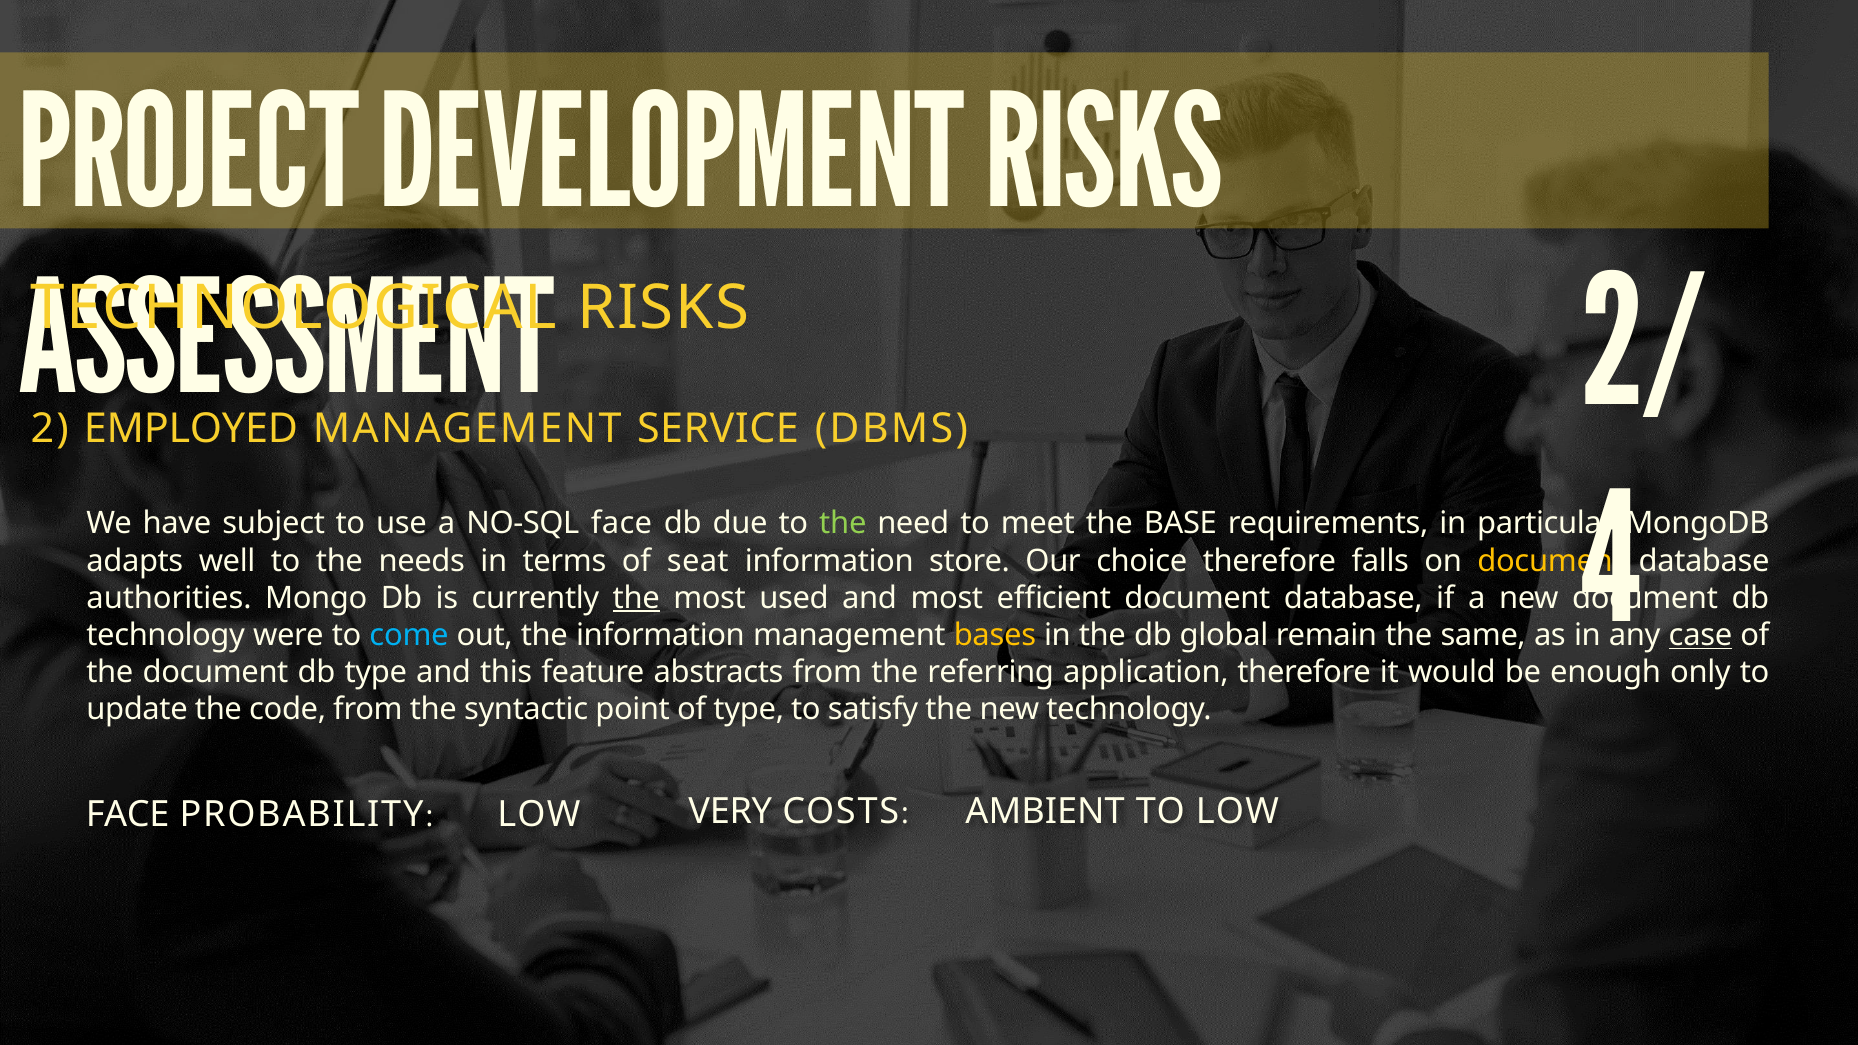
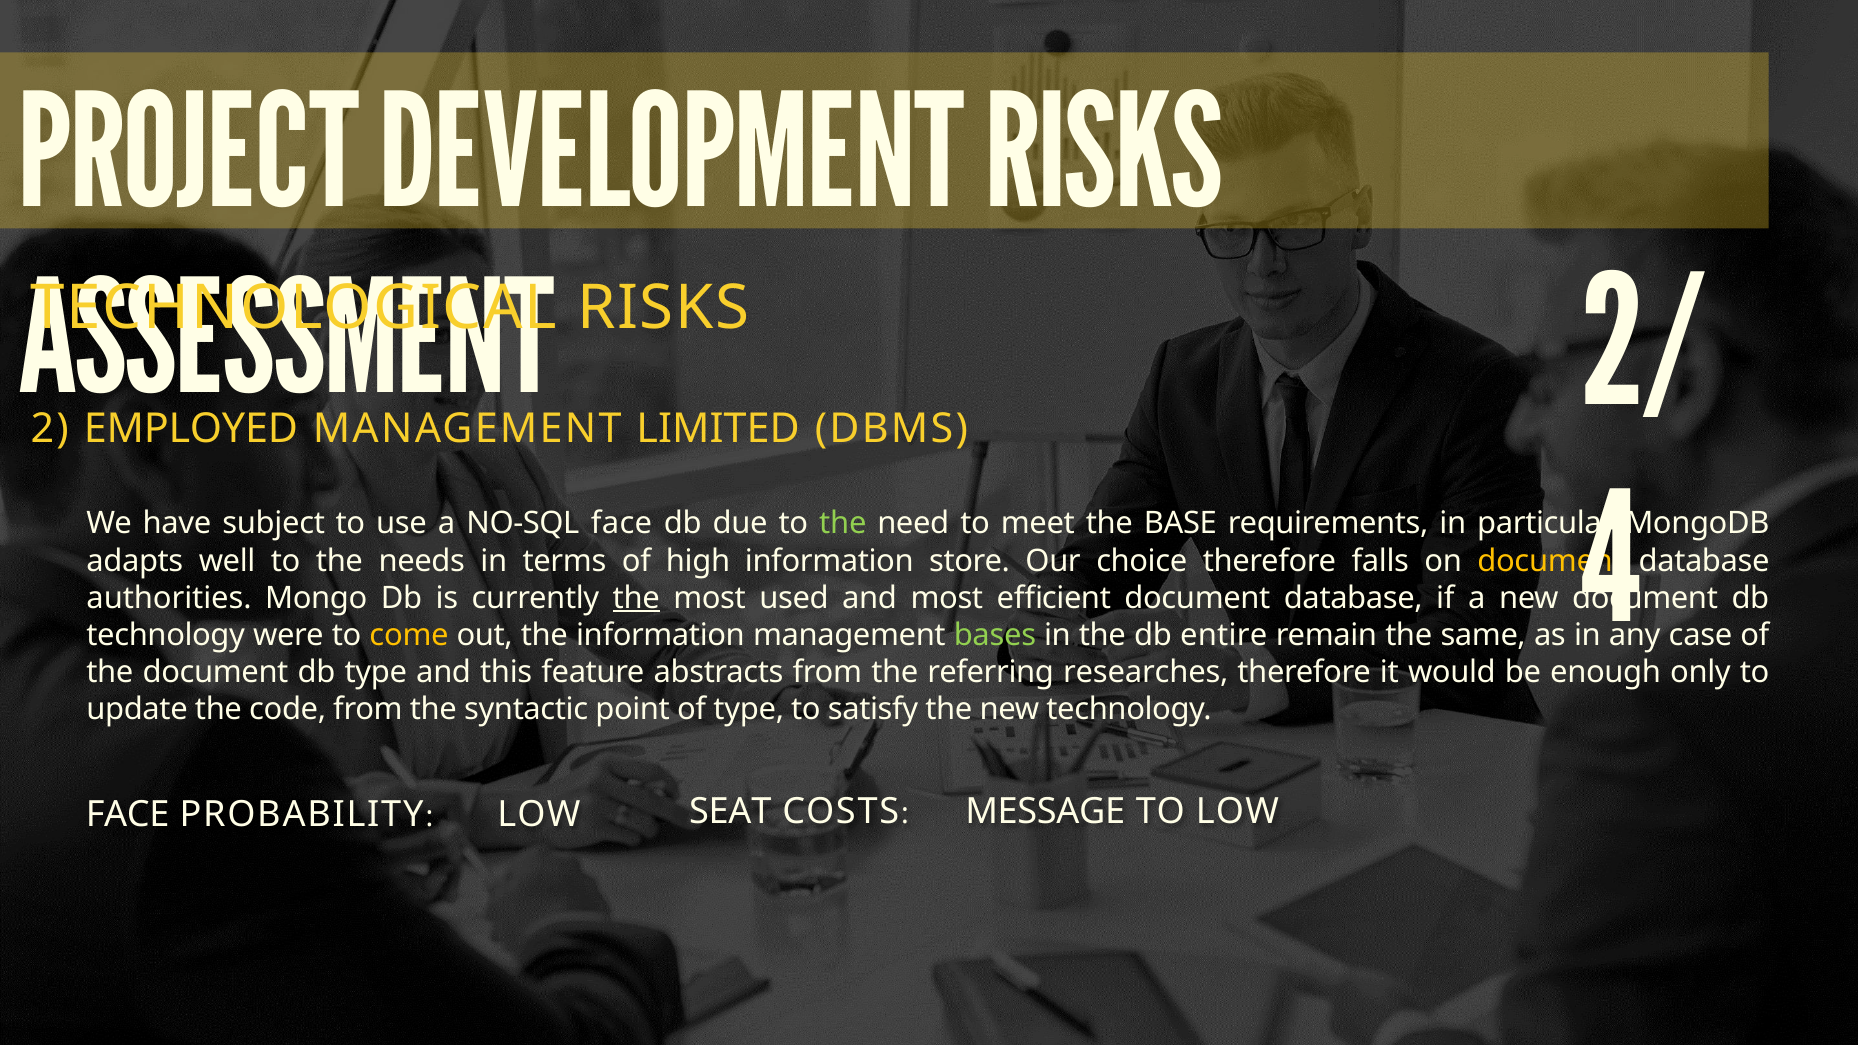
SERVICE: SERVICE -> LIMITED
seat: seat -> high
come colour: light blue -> yellow
bases colour: yellow -> light green
global: global -> entire
case underline: present -> none
application: application -> researches
VERY: VERY -> SEAT
AMBIENT: AMBIENT -> MESSAGE
